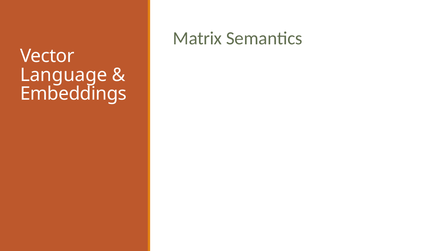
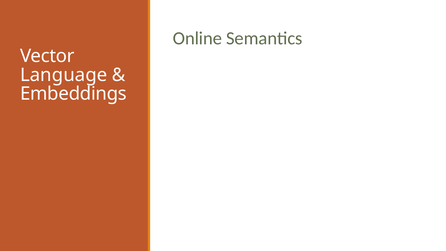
Matrix: Matrix -> Online
